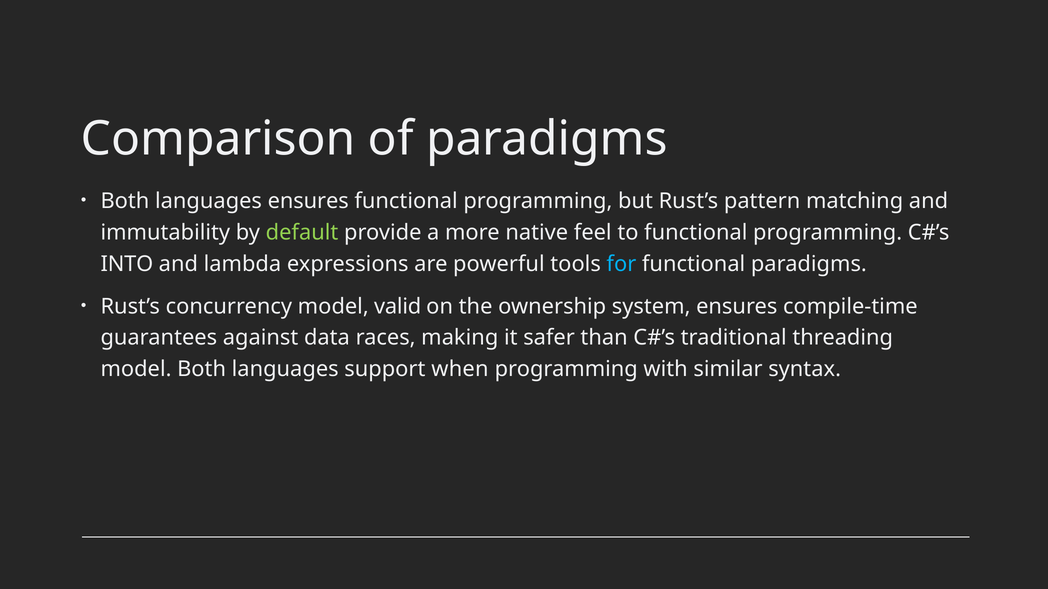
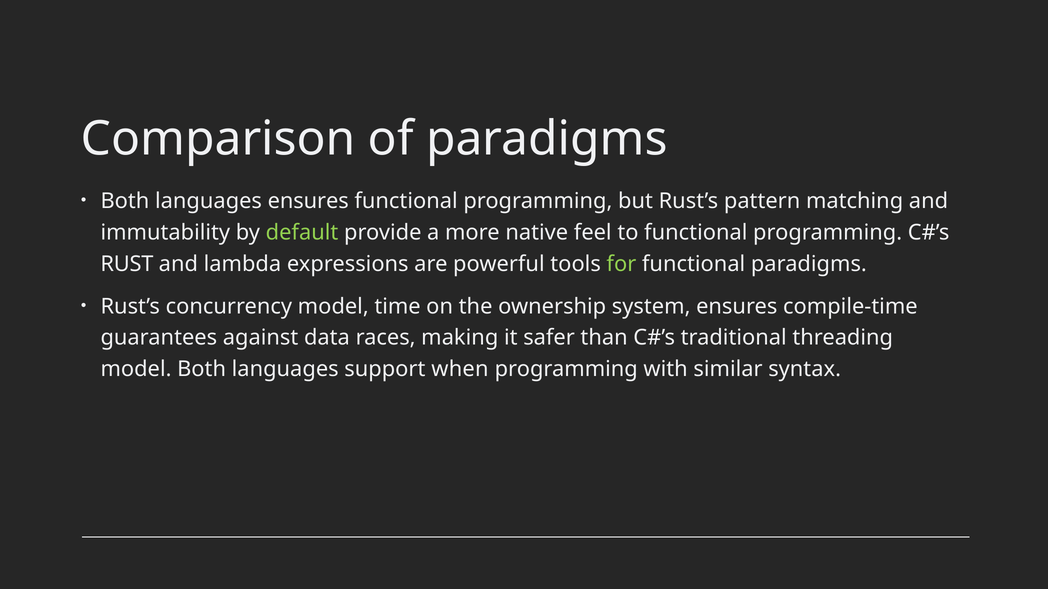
INTO: INTO -> RUST
for colour: light blue -> light green
valid: valid -> time
